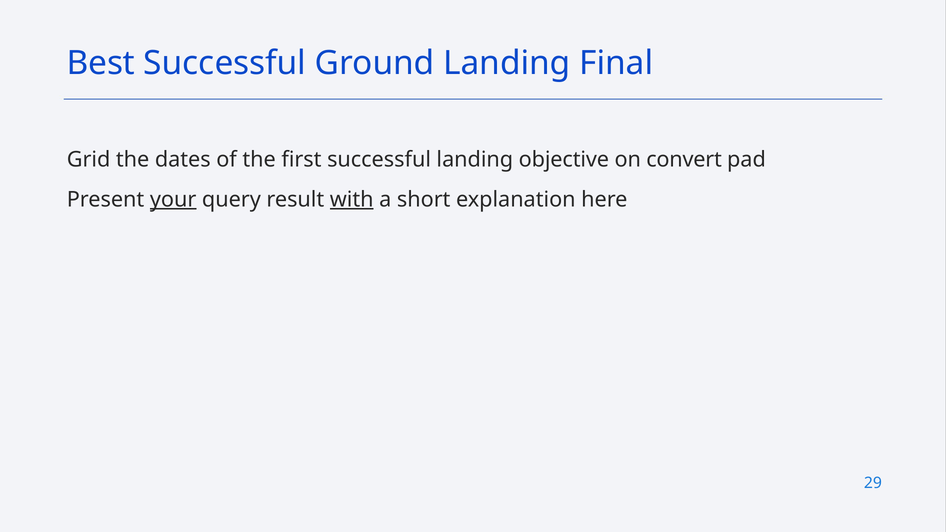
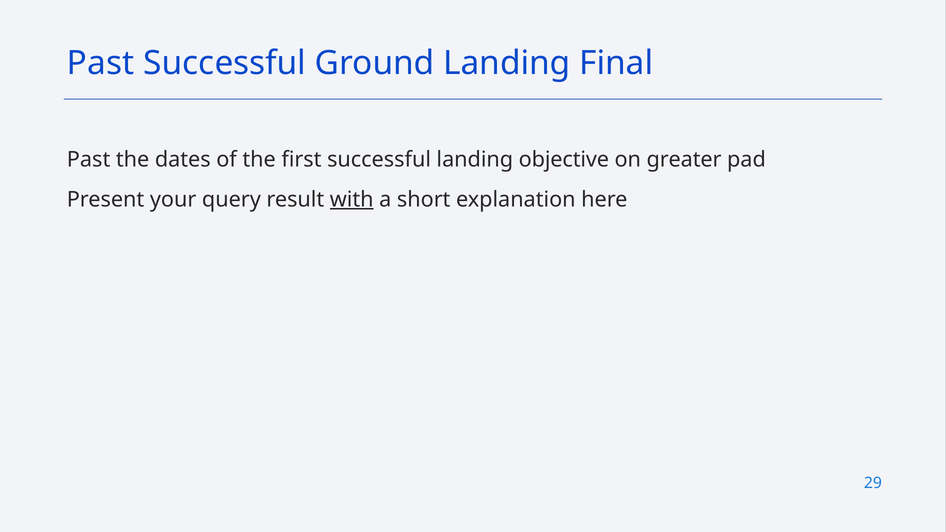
Best at (101, 63): Best -> Past
Grid at (89, 160): Grid -> Past
convert: convert -> greater
your underline: present -> none
